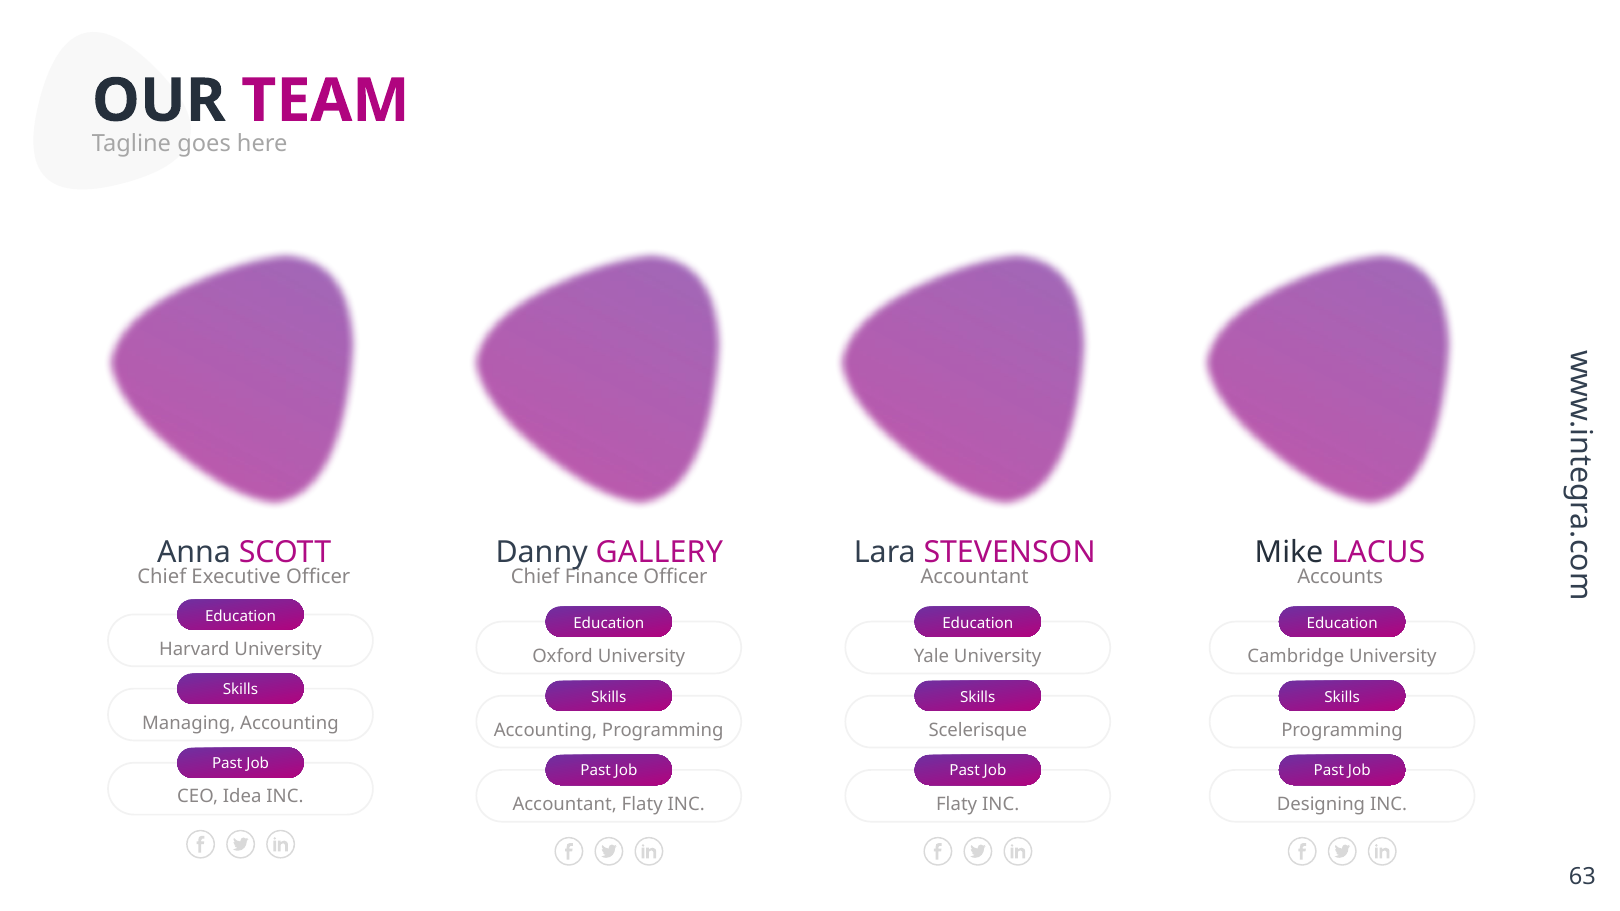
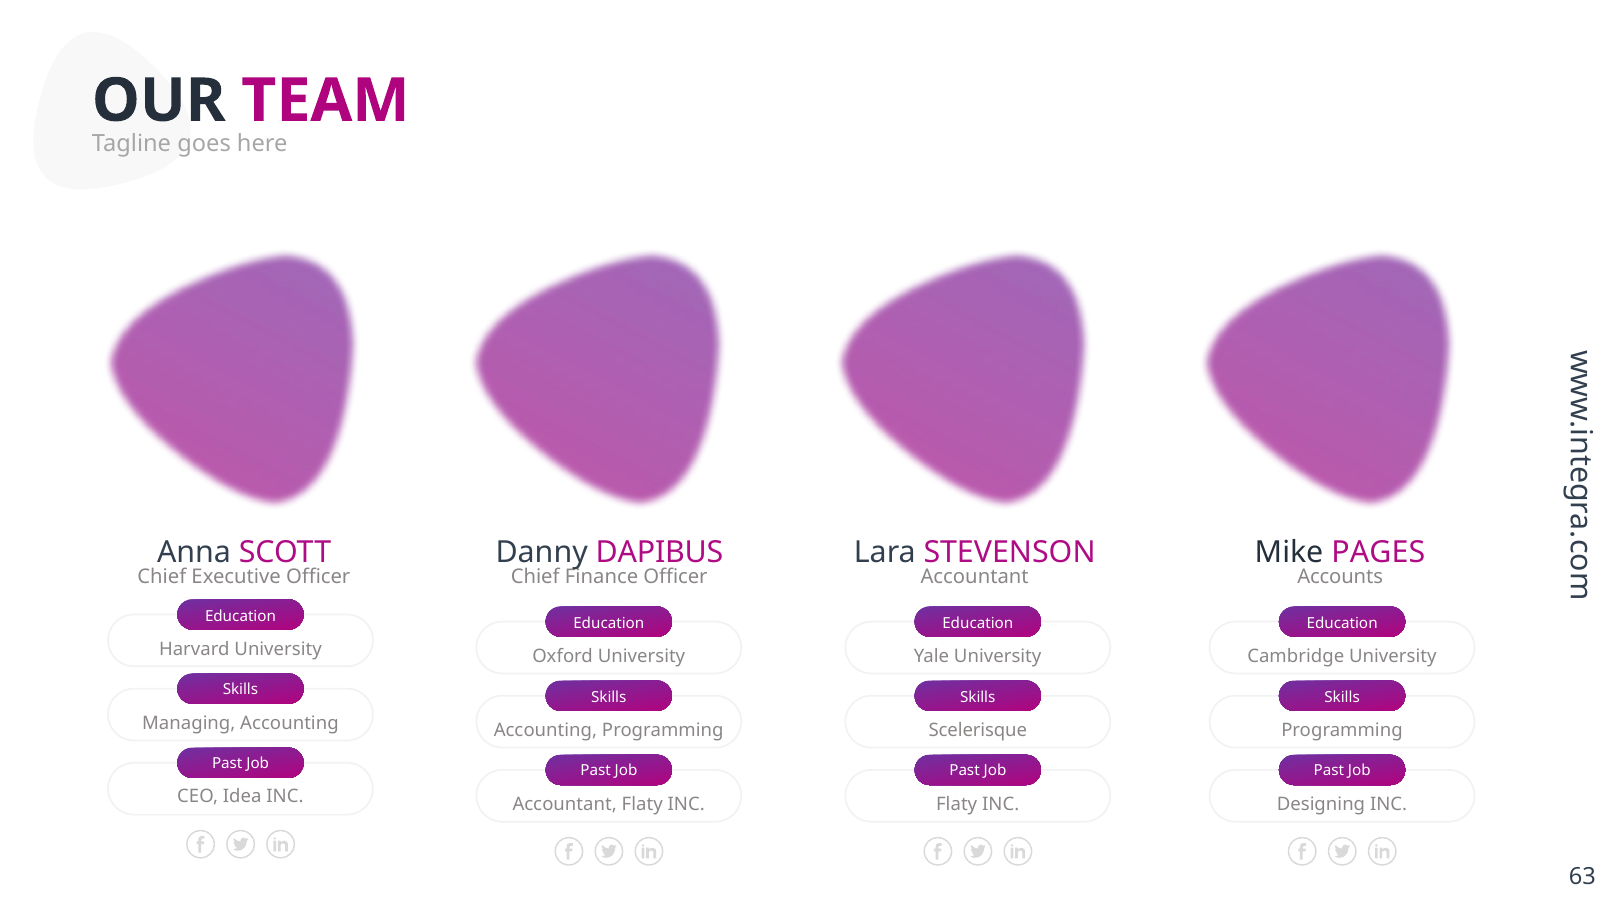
GALLERY: GALLERY -> DAPIBUS
LACUS: LACUS -> PAGES
